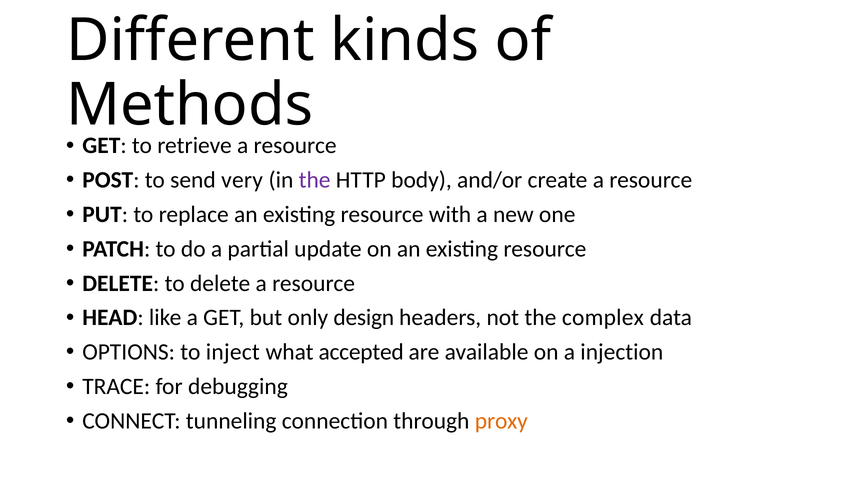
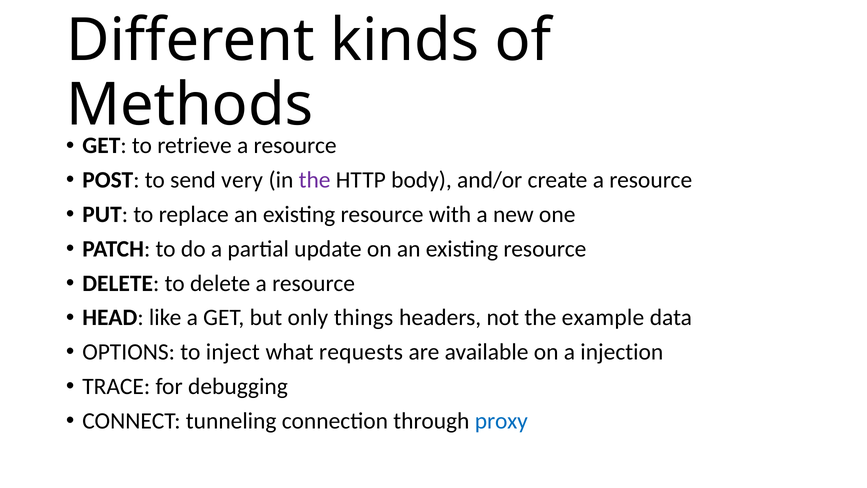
design: design -> things
complex: complex -> example
accepted: accepted -> requests
proxy colour: orange -> blue
